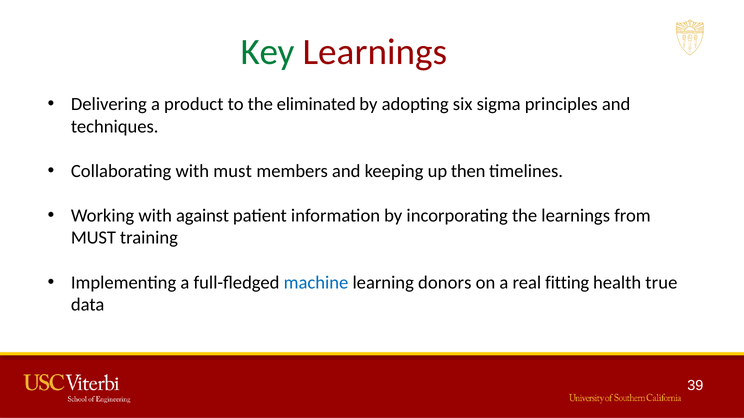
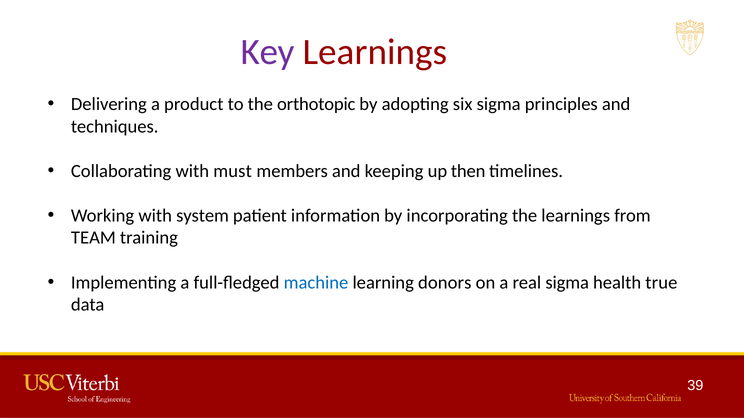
Key colour: green -> purple
eliminated: eliminated -> orthotopic
against: against -> system
MUST at (93, 238): MUST -> TEAM
real fitting: fitting -> sigma
